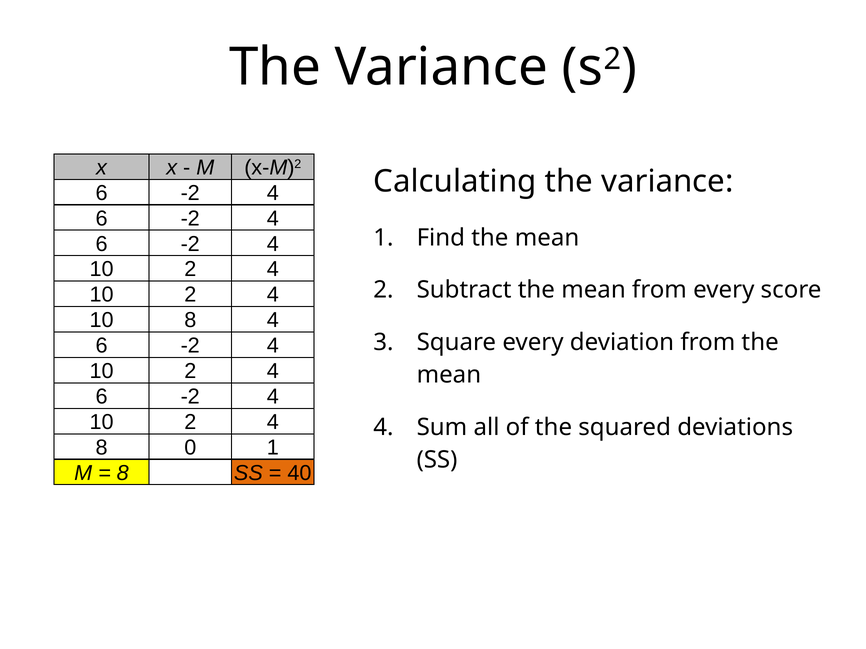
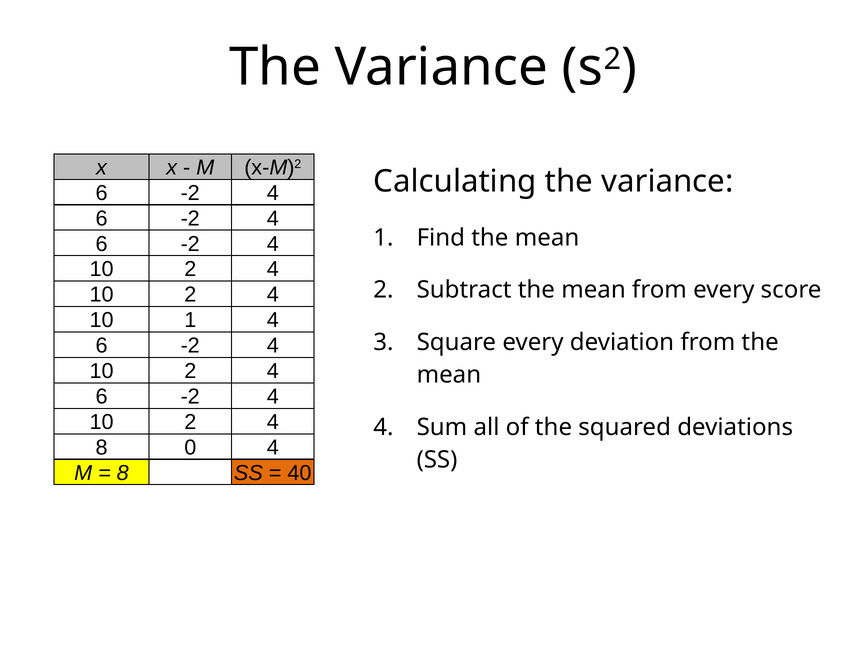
10 8: 8 -> 1
0 1: 1 -> 4
